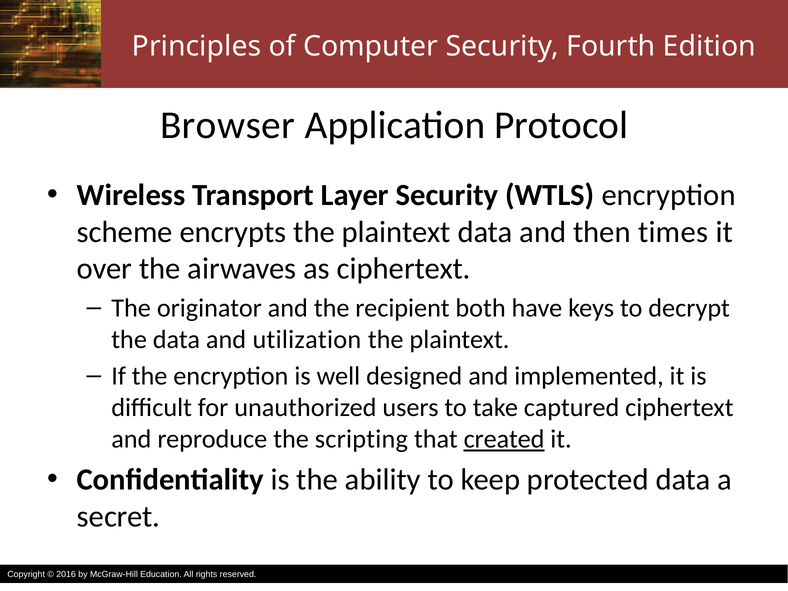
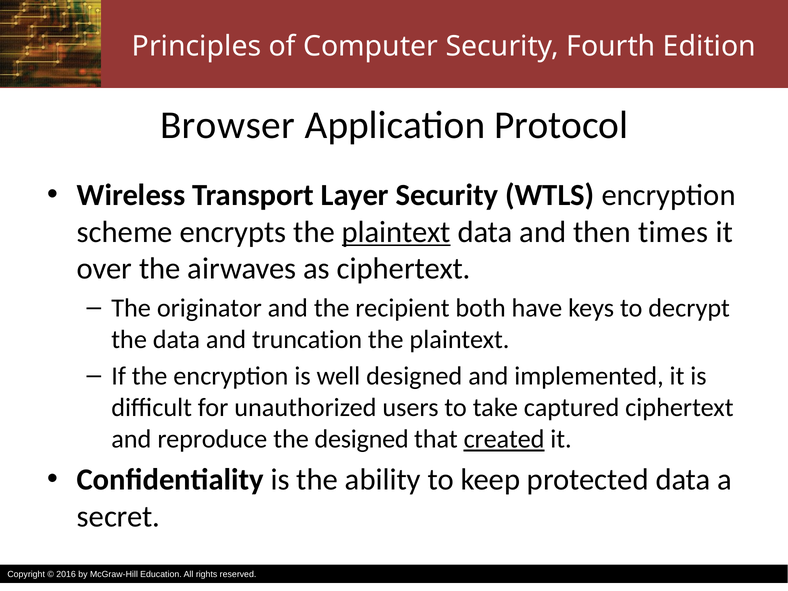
plaintext at (396, 232) underline: none -> present
utilization: utilization -> truncation
the scripting: scripting -> designed
